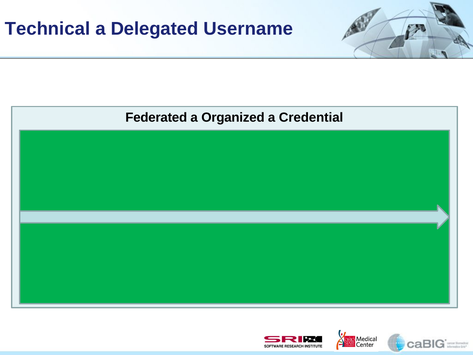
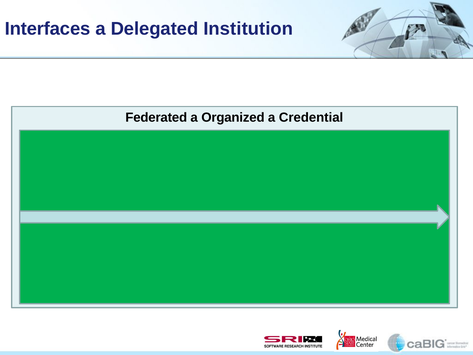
Technical: Technical -> Interfaces
Username: Username -> Institution
